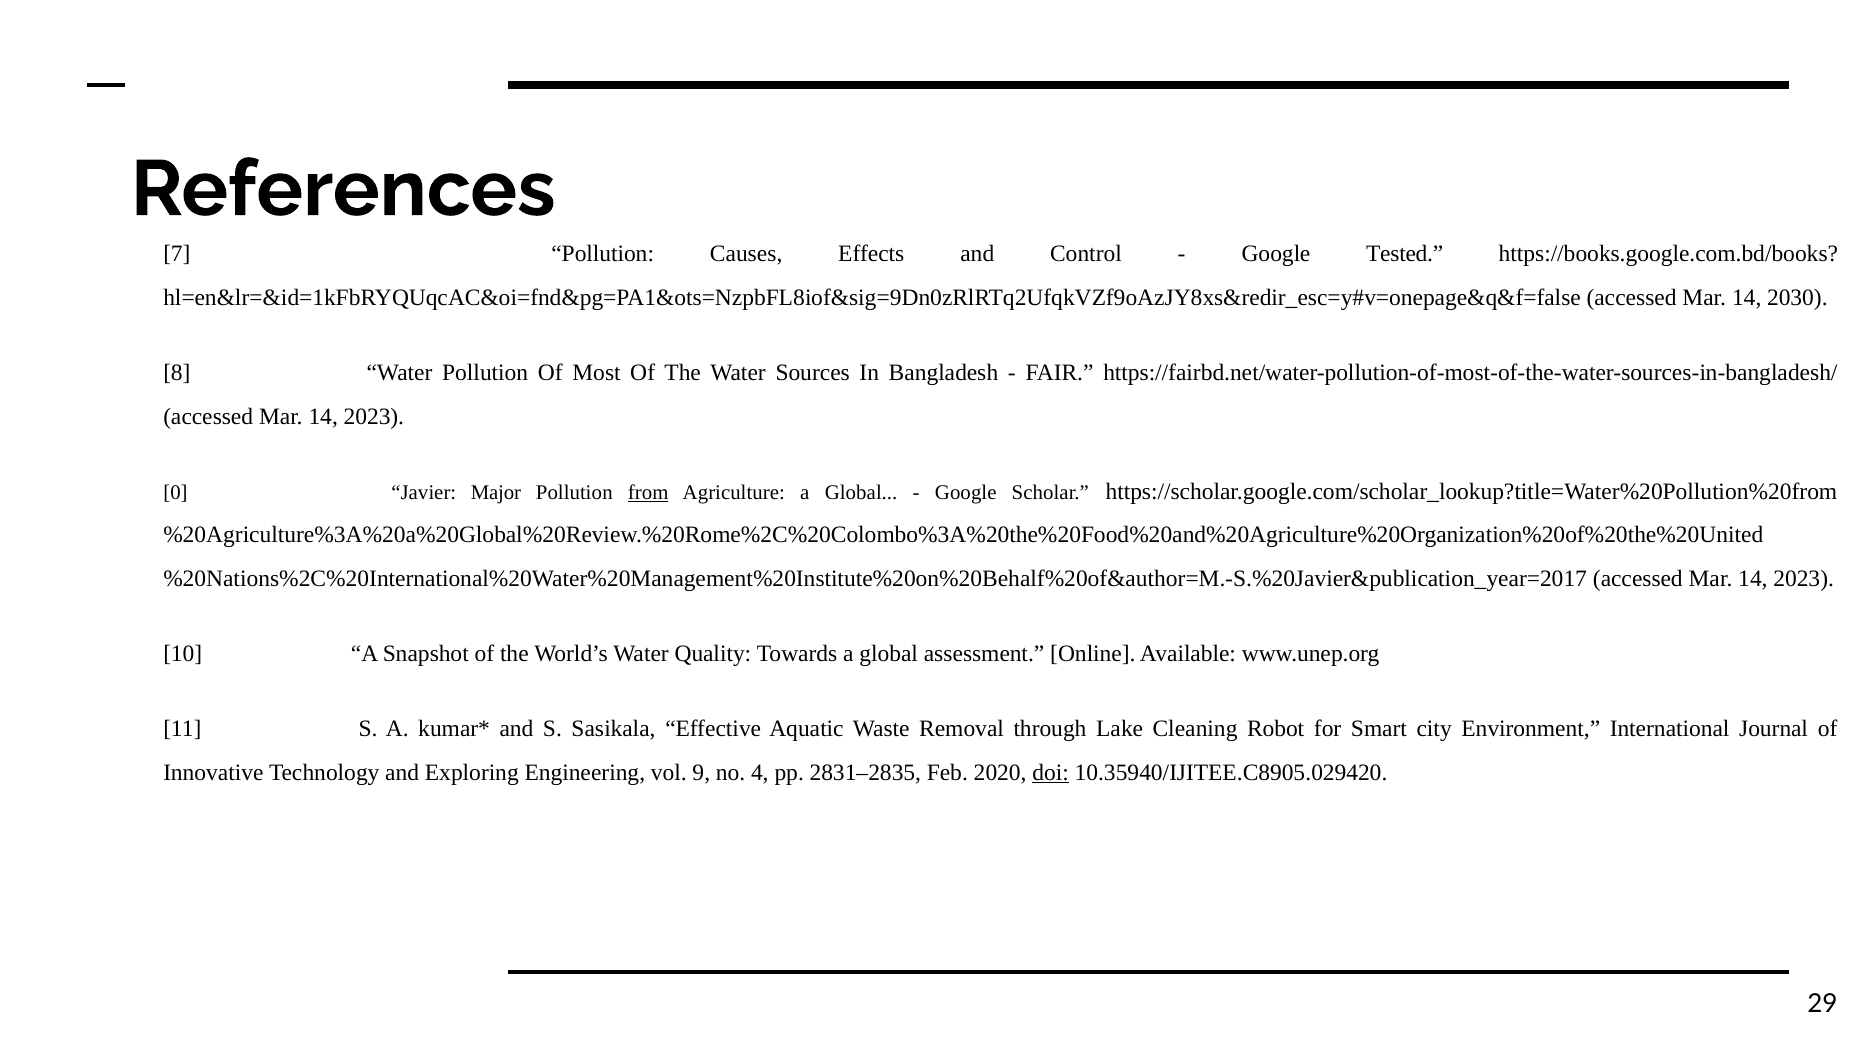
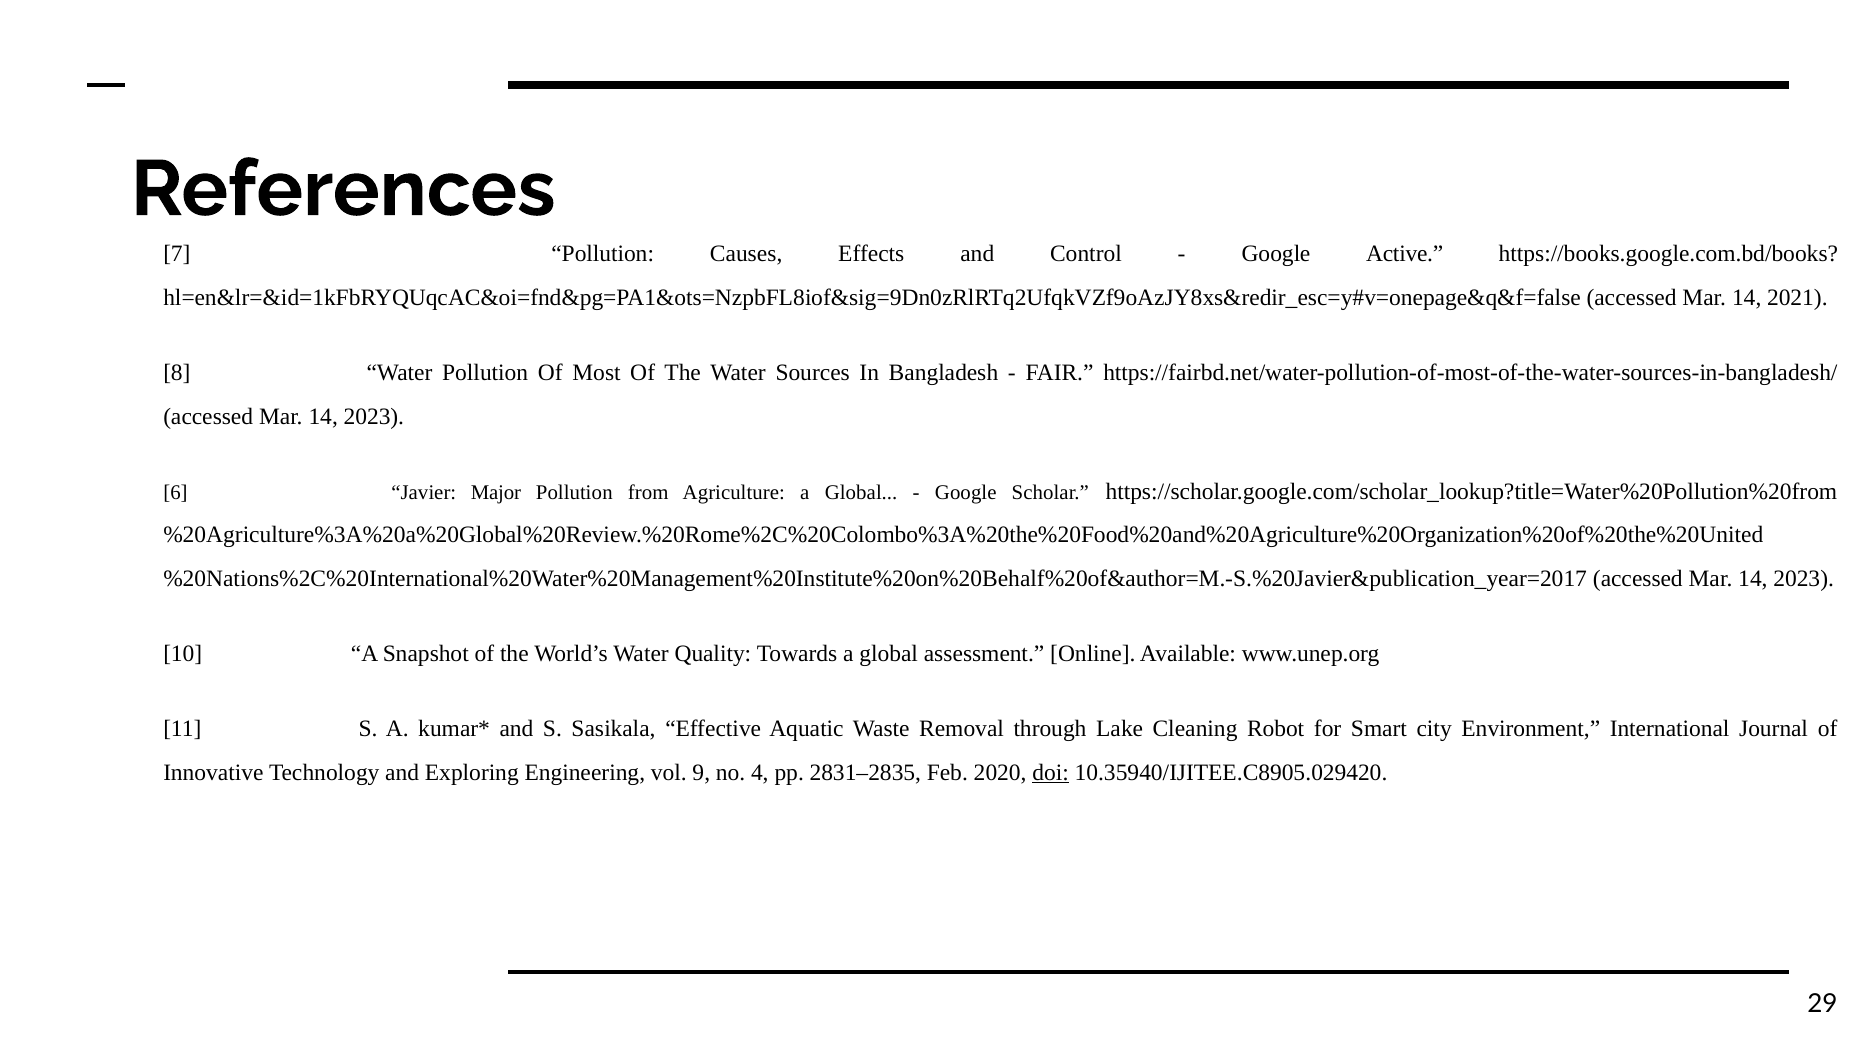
Tested: Tested -> Active
2030: 2030 -> 2021
0: 0 -> 6
from underline: present -> none
